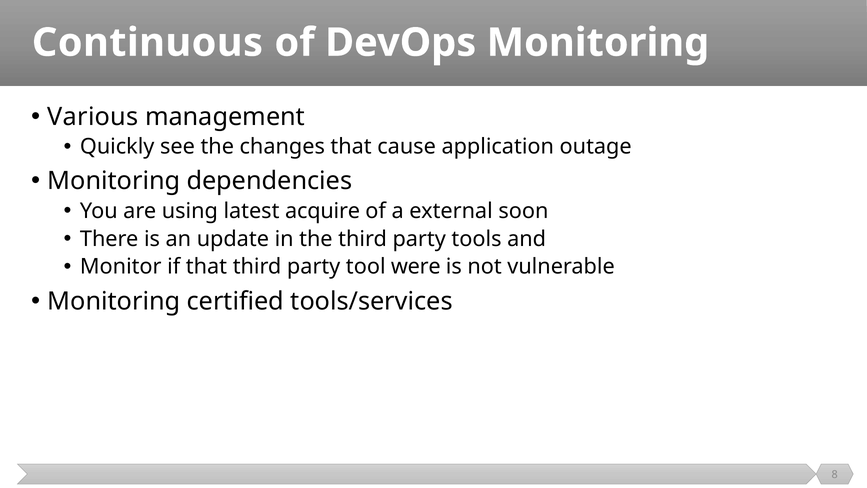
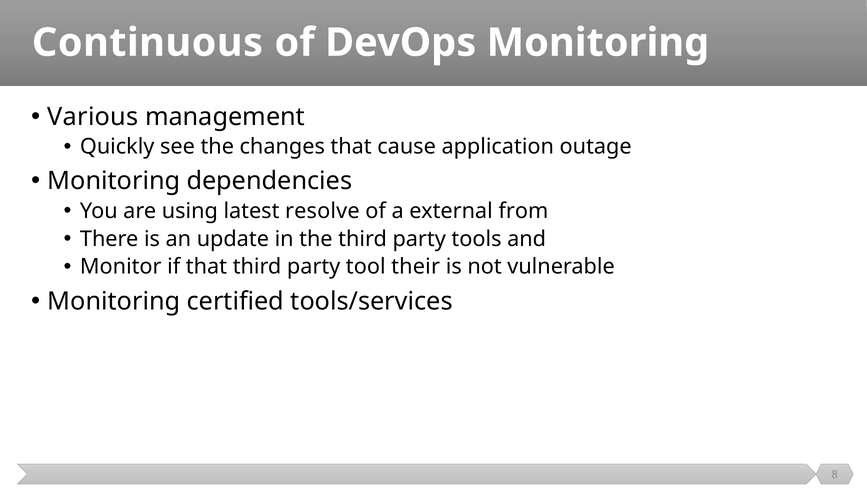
acquire: acquire -> resolve
soon: soon -> from
were: were -> their
